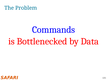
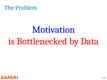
Commands: Commands -> Motivation
